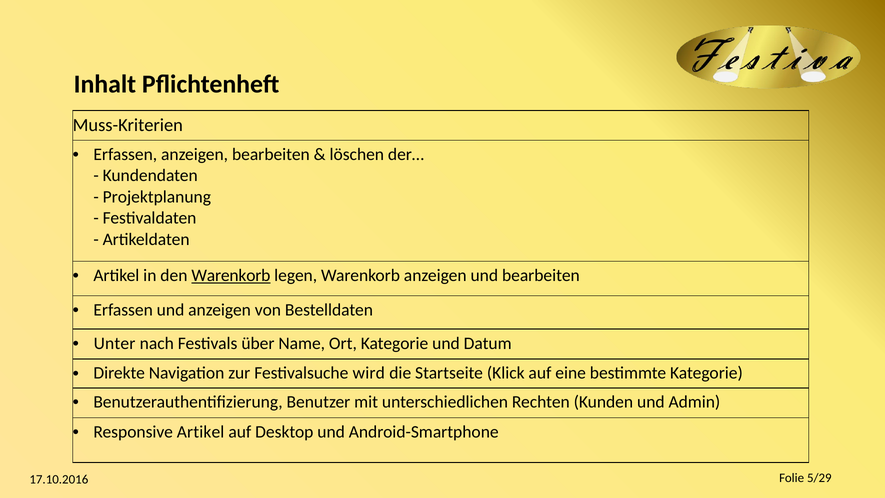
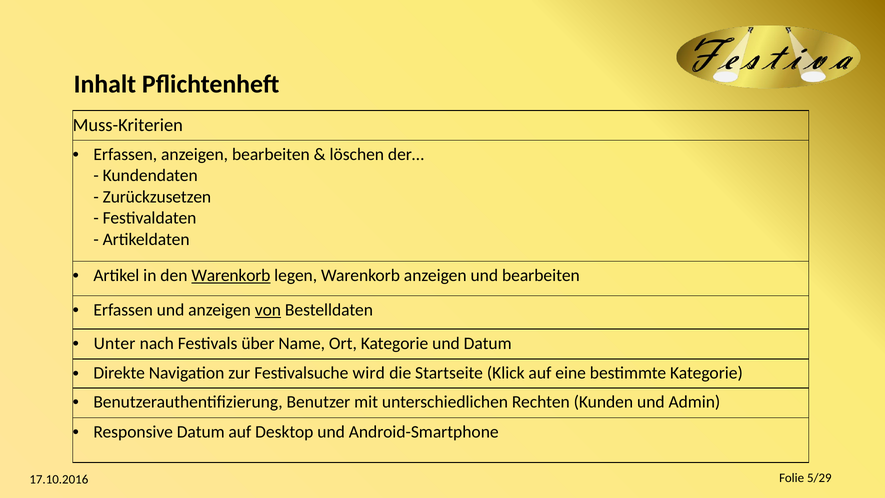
Projektplanung: Projektplanung -> Zurückzusetzen
von underline: none -> present
Responsive Artikel: Artikel -> Datum
